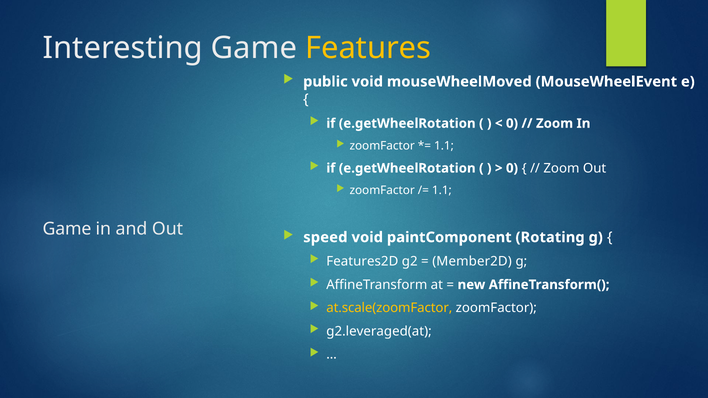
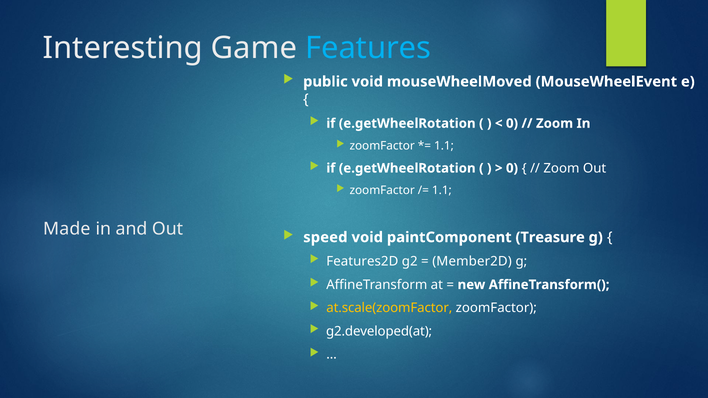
Features colour: yellow -> light blue
Game at (67, 229): Game -> Made
Rotating: Rotating -> Treasure
g2.leveraged(at: g2.leveraged(at -> g2.developed(at
